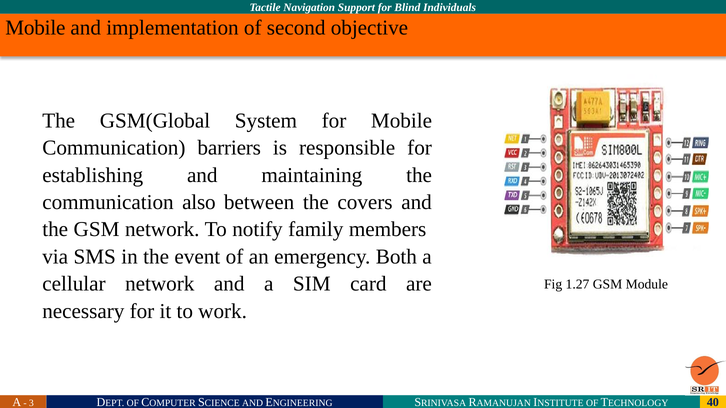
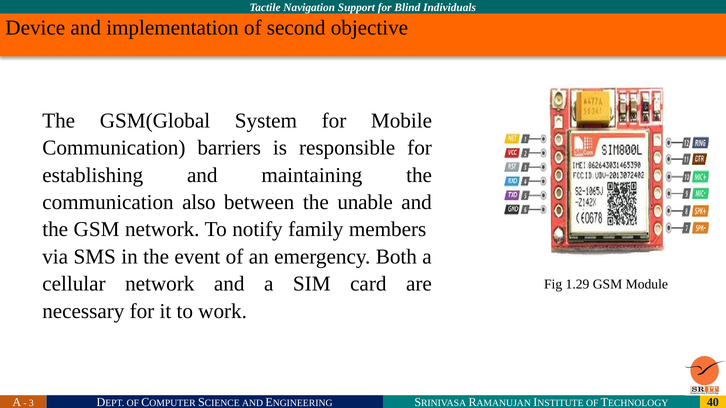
Mobile at (35, 28): Mobile -> Device
covers: covers -> unable
1.27: 1.27 -> 1.29
